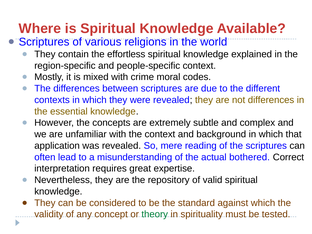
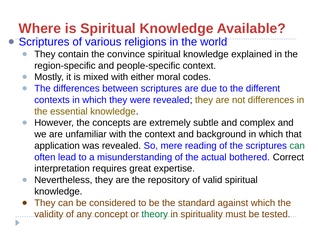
effortless: effortless -> convince
crime: crime -> either
can at (297, 146) colour: black -> green
